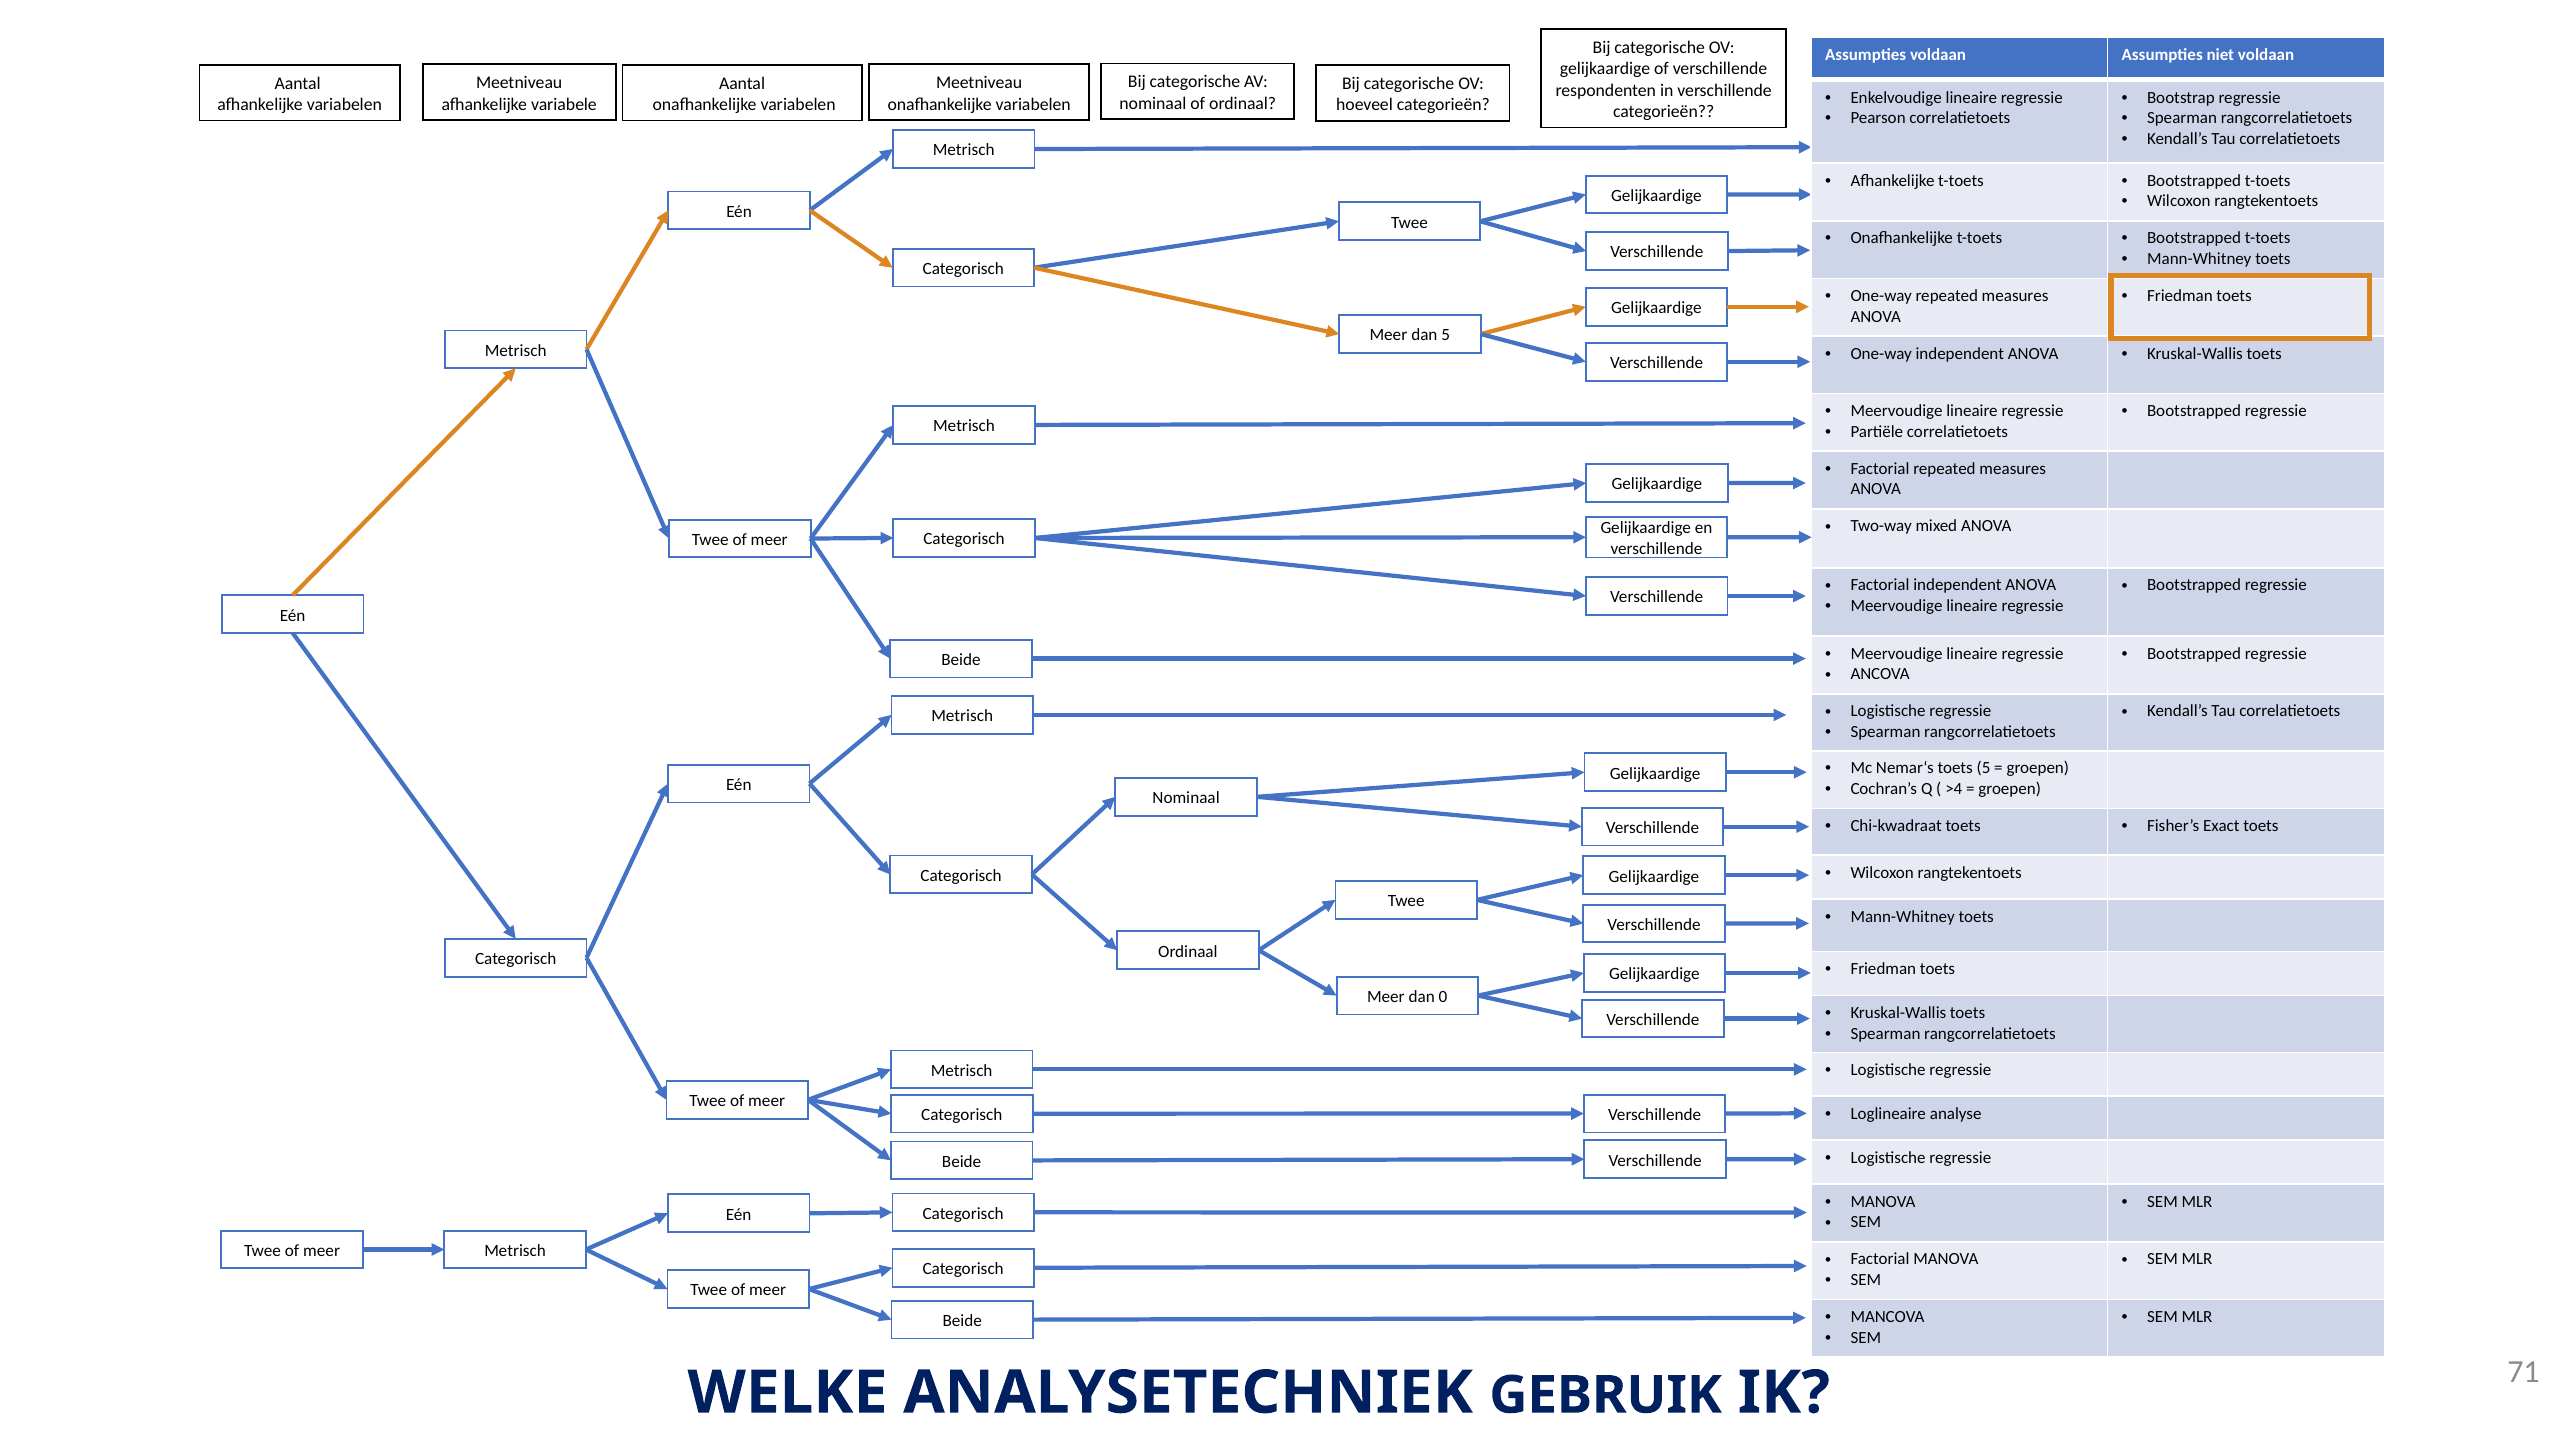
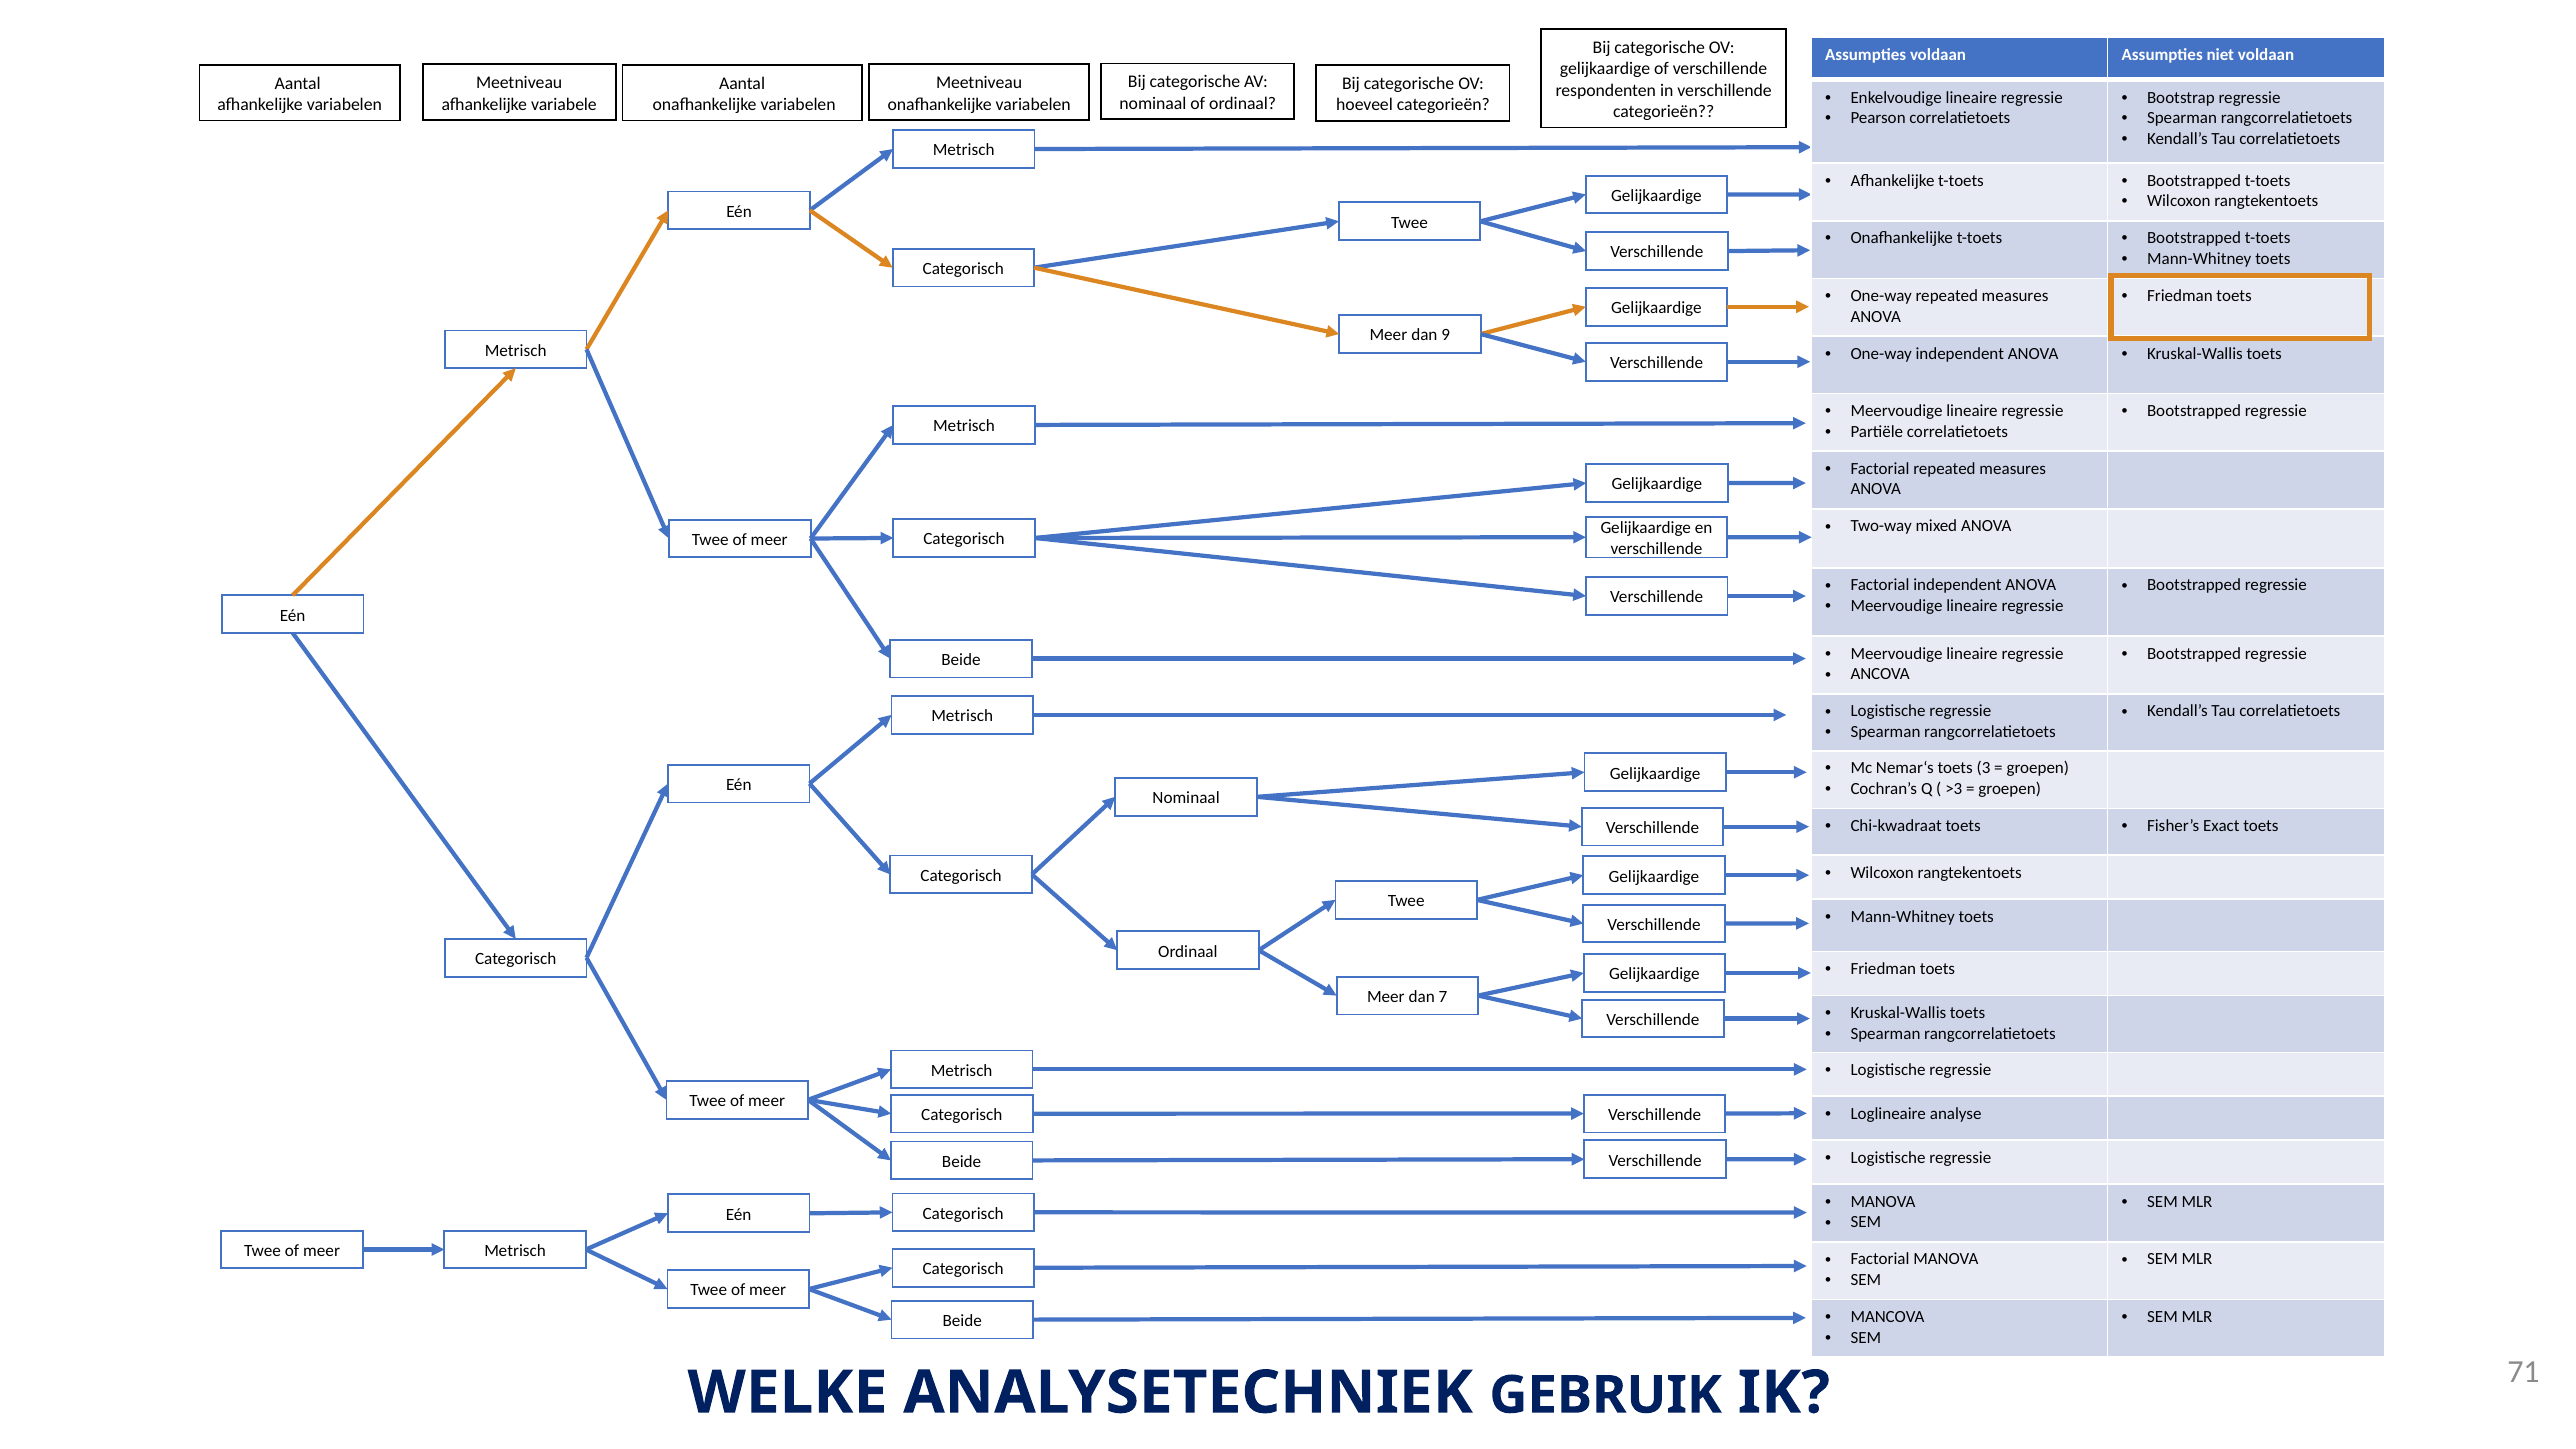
dan 5: 5 -> 9
toets 5: 5 -> 3
>4: >4 -> >3
0: 0 -> 7
